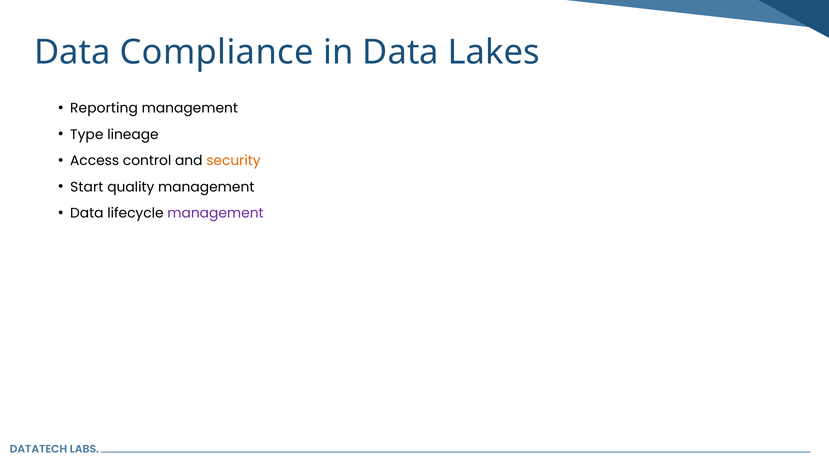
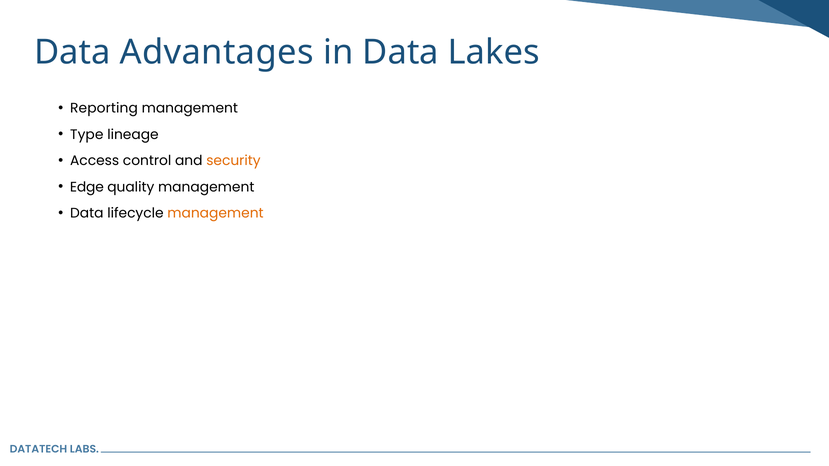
Compliance: Compliance -> Advantages
Start: Start -> Edge
management at (215, 213) colour: purple -> orange
